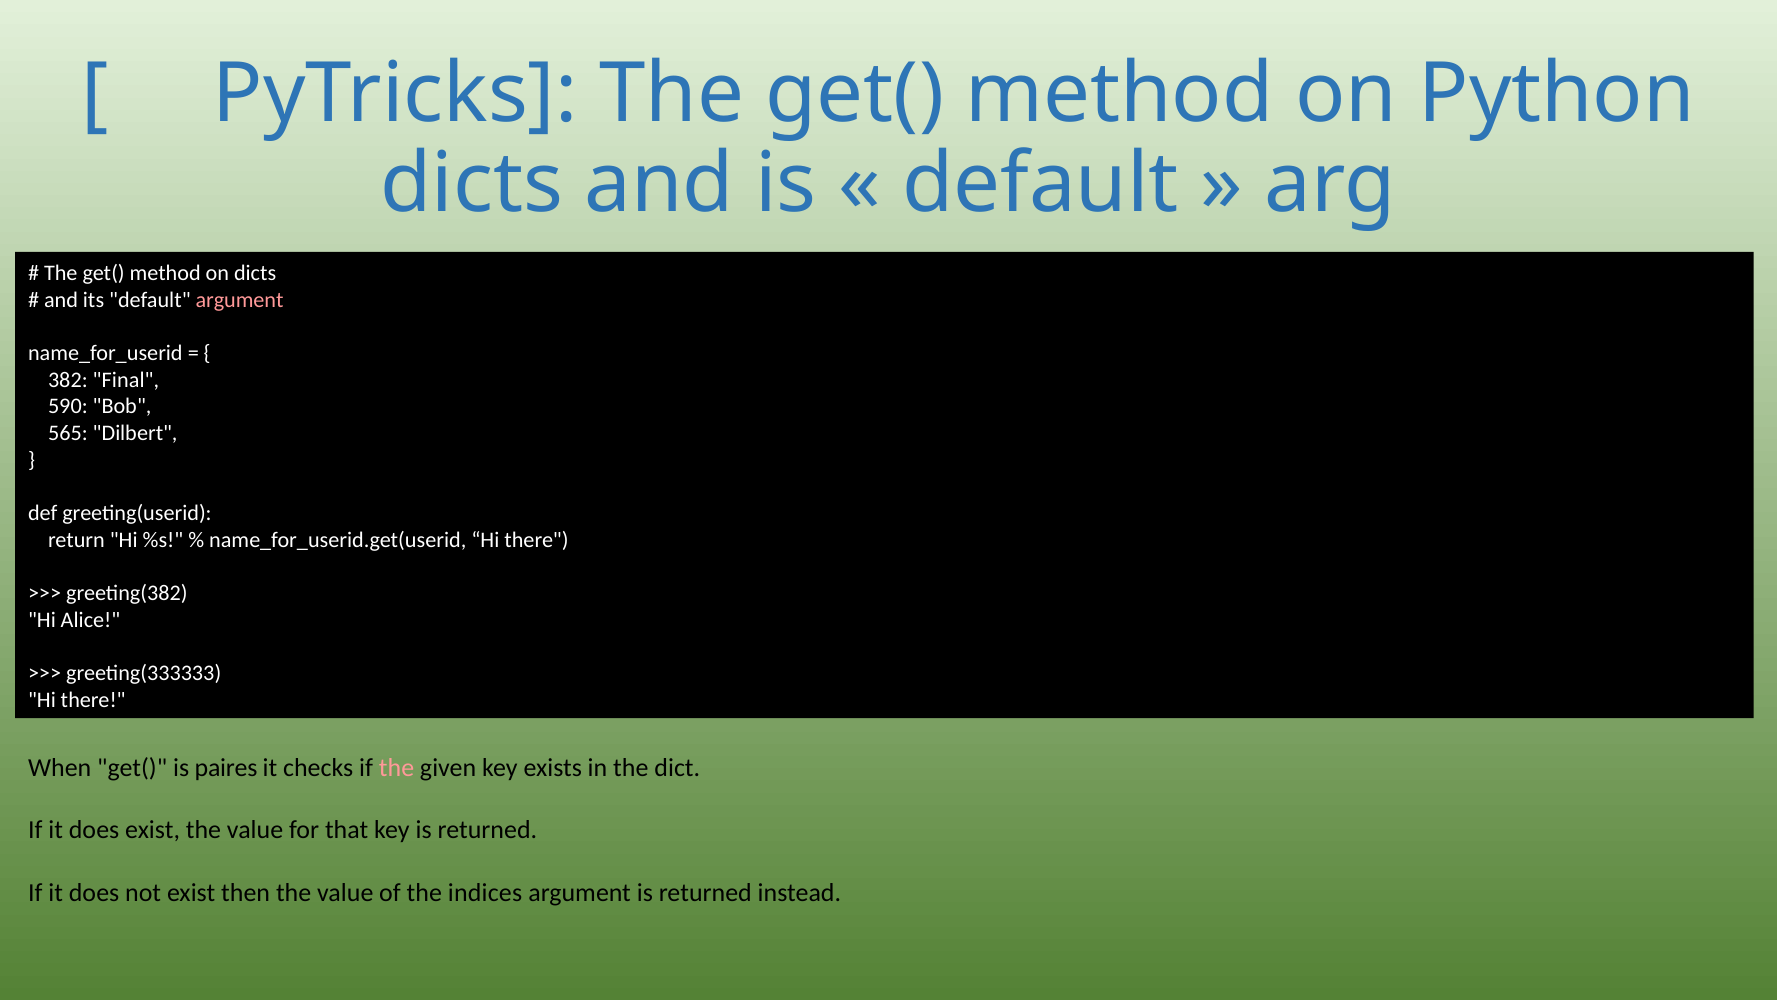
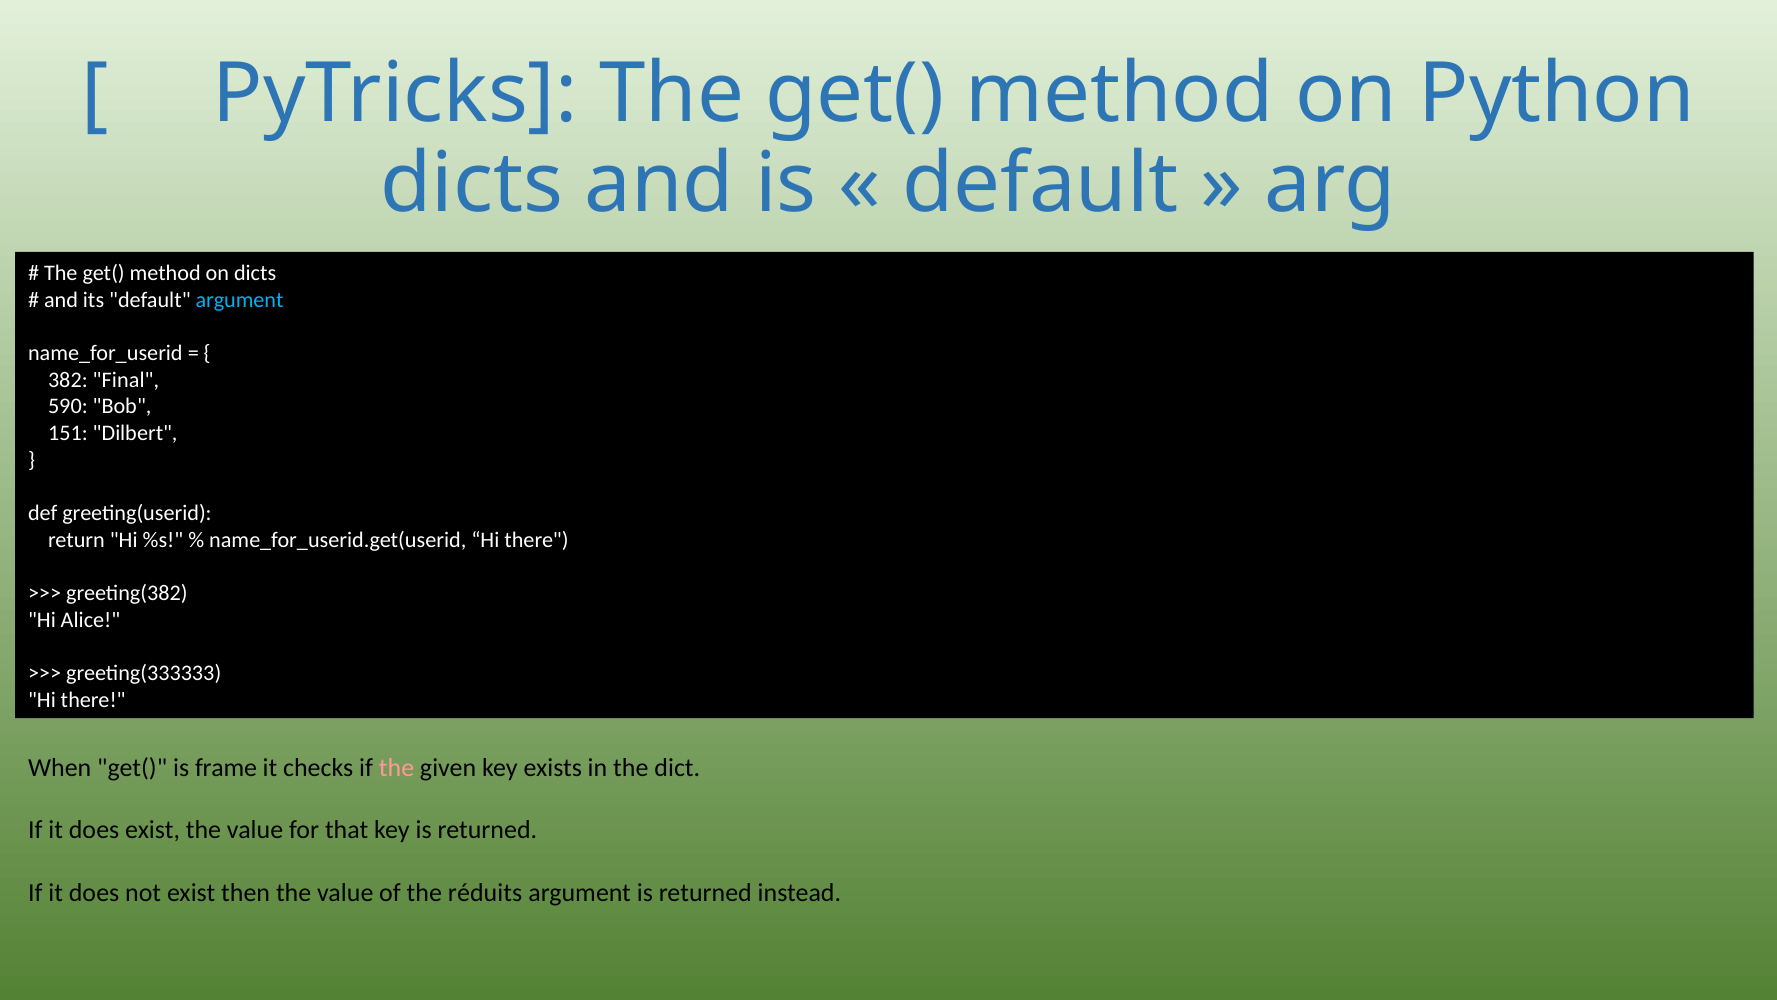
argument at (240, 300) colour: pink -> light blue
565: 565 -> 151
paires: paires -> frame
indices: indices -> réduits
